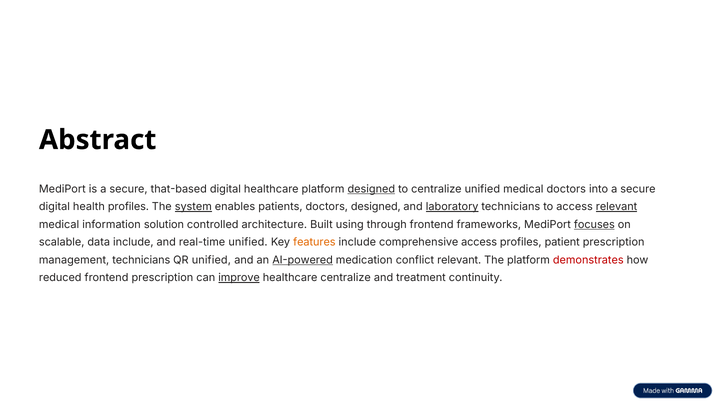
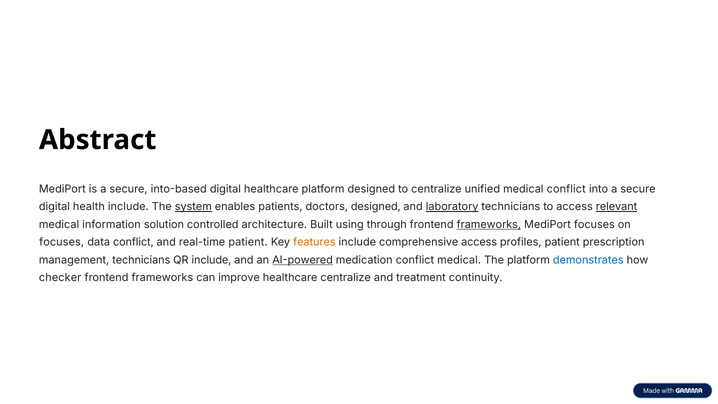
that-based: that-based -> into-based
designed at (371, 189) underline: present -> none
medical doctors: doctors -> conflict
health profiles: profiles -> include
frameworks at (489, 225) underline: none -> present
focuses at (594, 225) underline: present -> none
scalable at (62, 242): scalable -> focuses
data include: include -> conflict
real-time unified: unified -> patient
QR unified: unified -> include
conflict relevant: relevant -> medical
demonstrates colour: red -> blue
reduced: reduced -> checker
prescription at (162, 278): prescription -> frameworks
improve underline: present -> none
